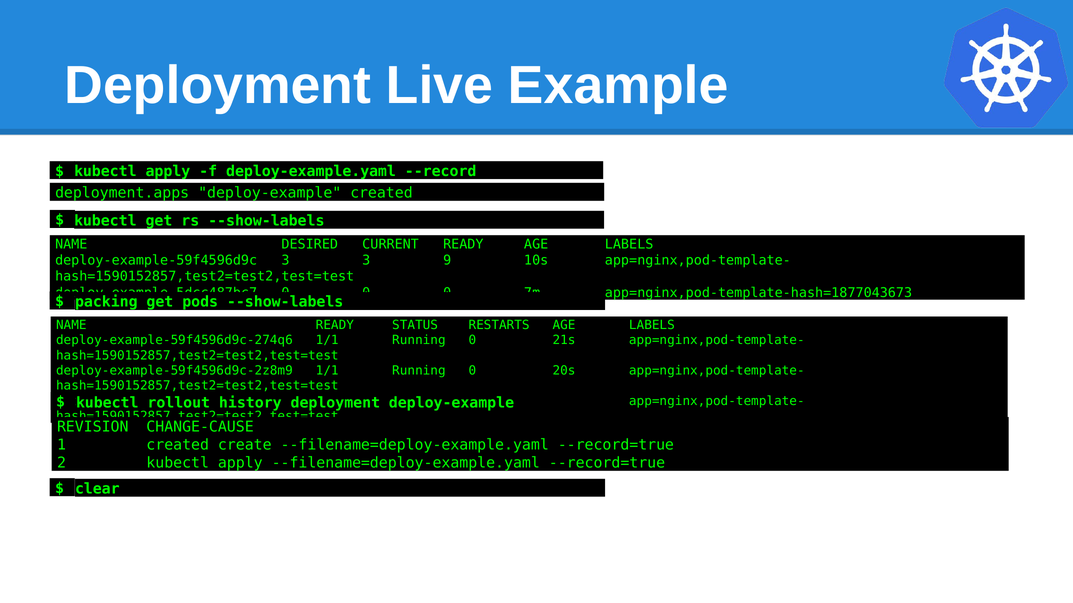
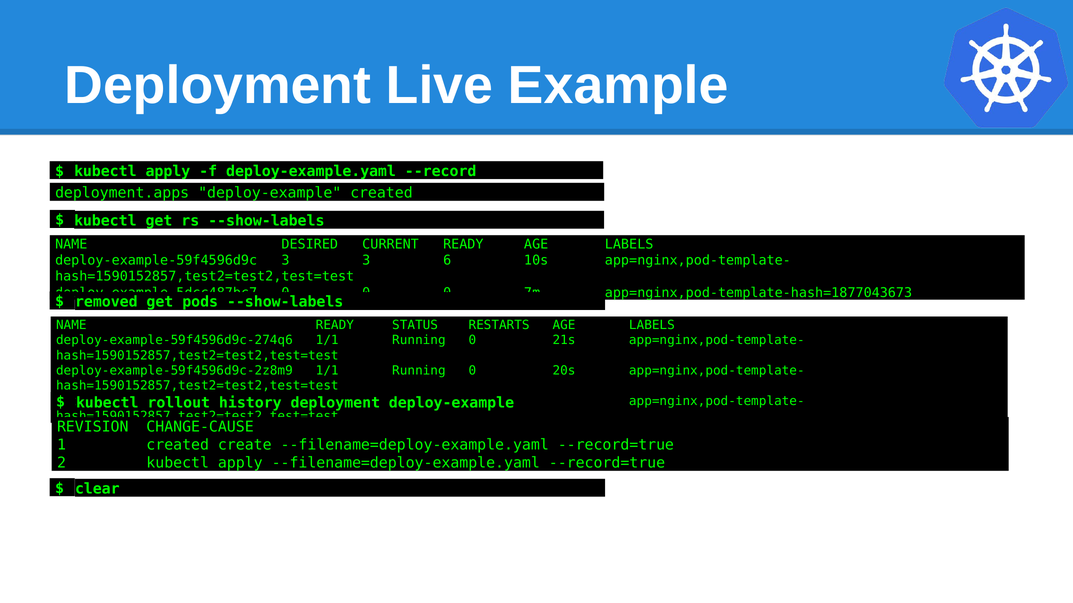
9: 9 -> 6
packing: packing -> removed
